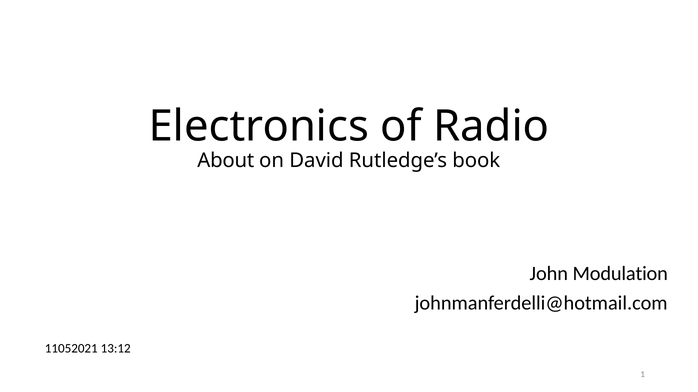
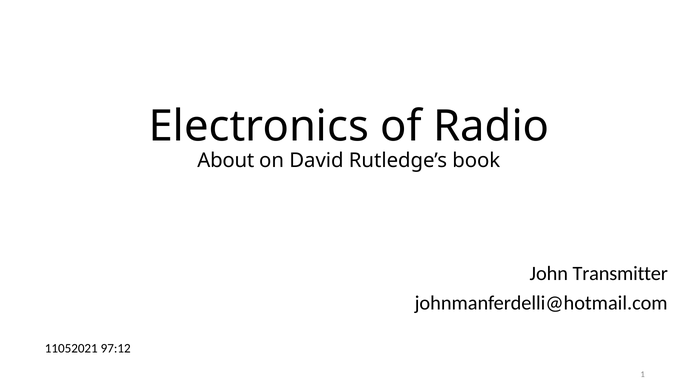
Modulation: Modulation -> Transmitter
13:12: 13:12 -> 97:12
